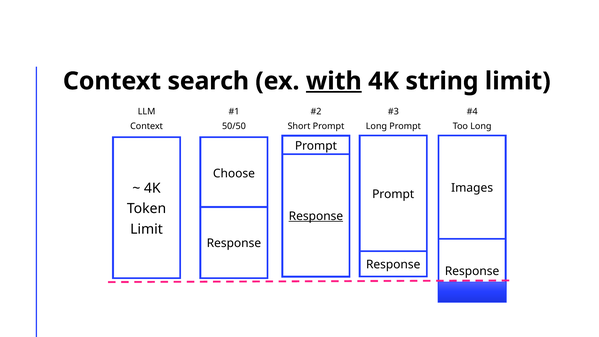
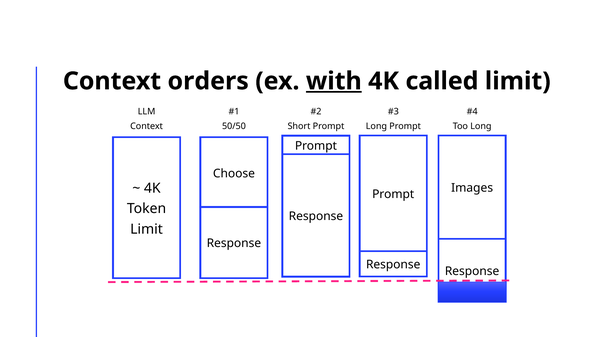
search: search -> orders
string: string -> called
Response at (316, 216) underline: present -> none
